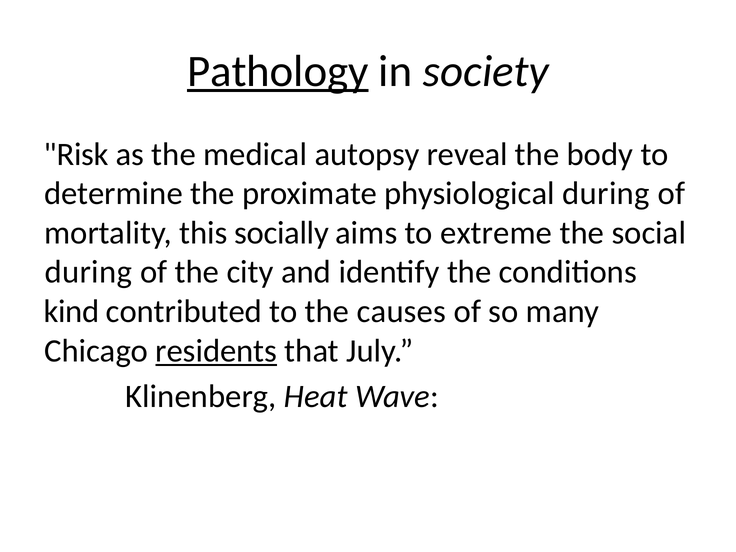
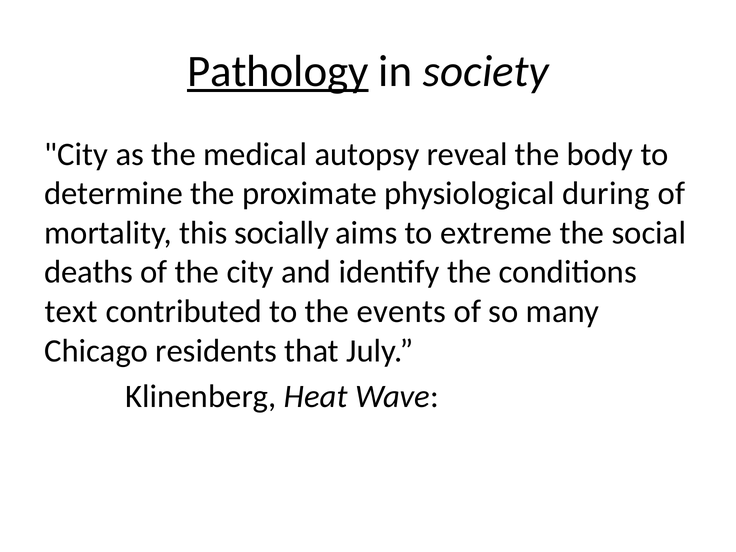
Risk at (76, 154): Risk -> City
during at (88, 272): during -> deaths
kind: kind -> text
causes: causes -> events
residents underline: present -> none
